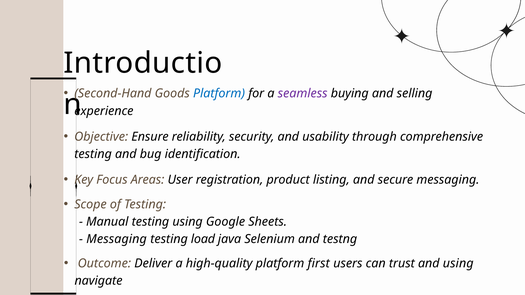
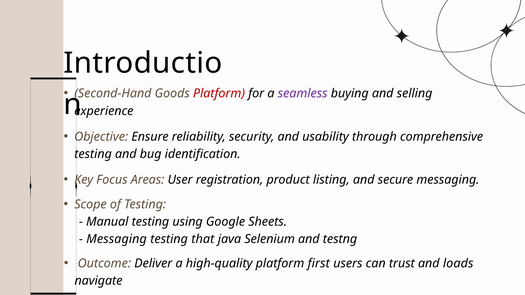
Platform at (219, 94) colour: blue -> red
load: load -> that
and using: using -> loads
